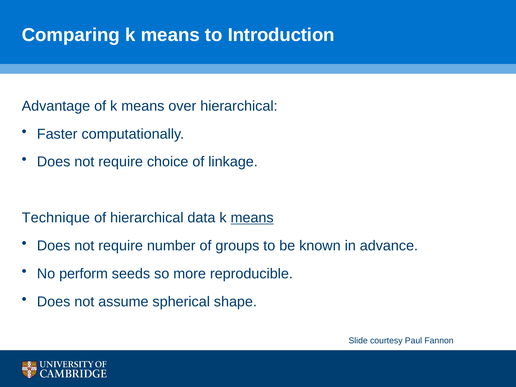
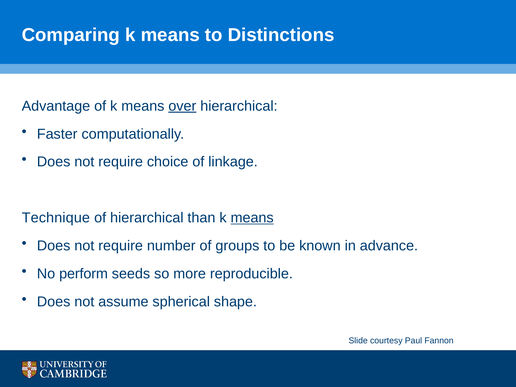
Introduction: Introduction -> Distinctions
over underline: none -> present
data: data -> than
